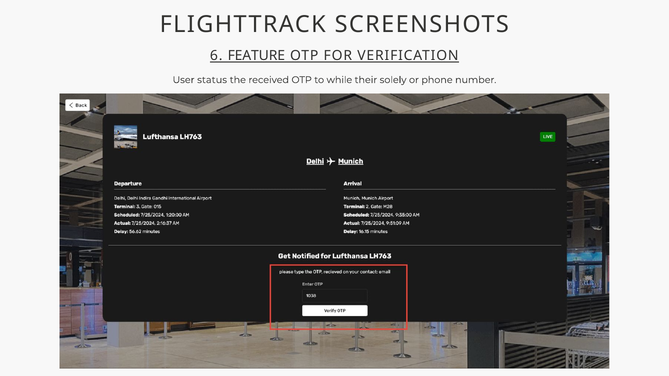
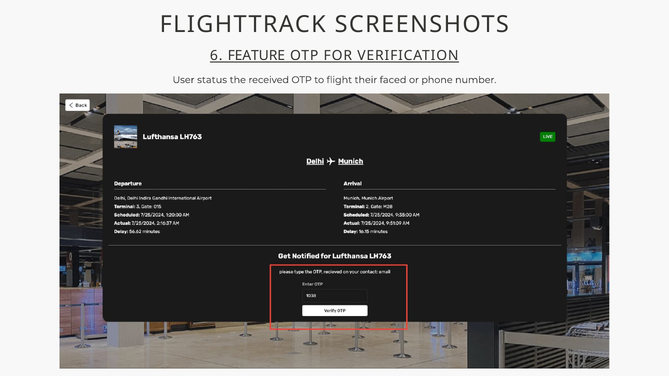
while: while -> flight
solely: solely -> faced
